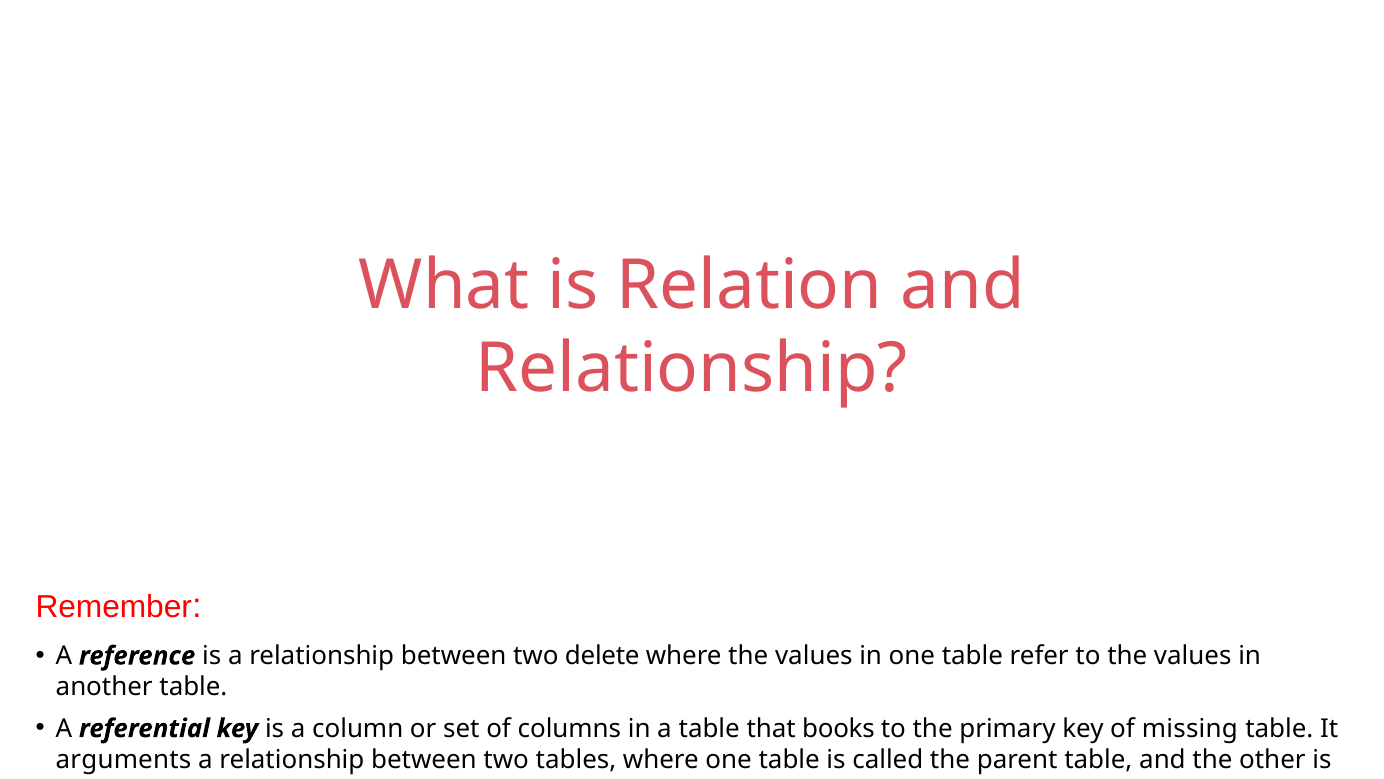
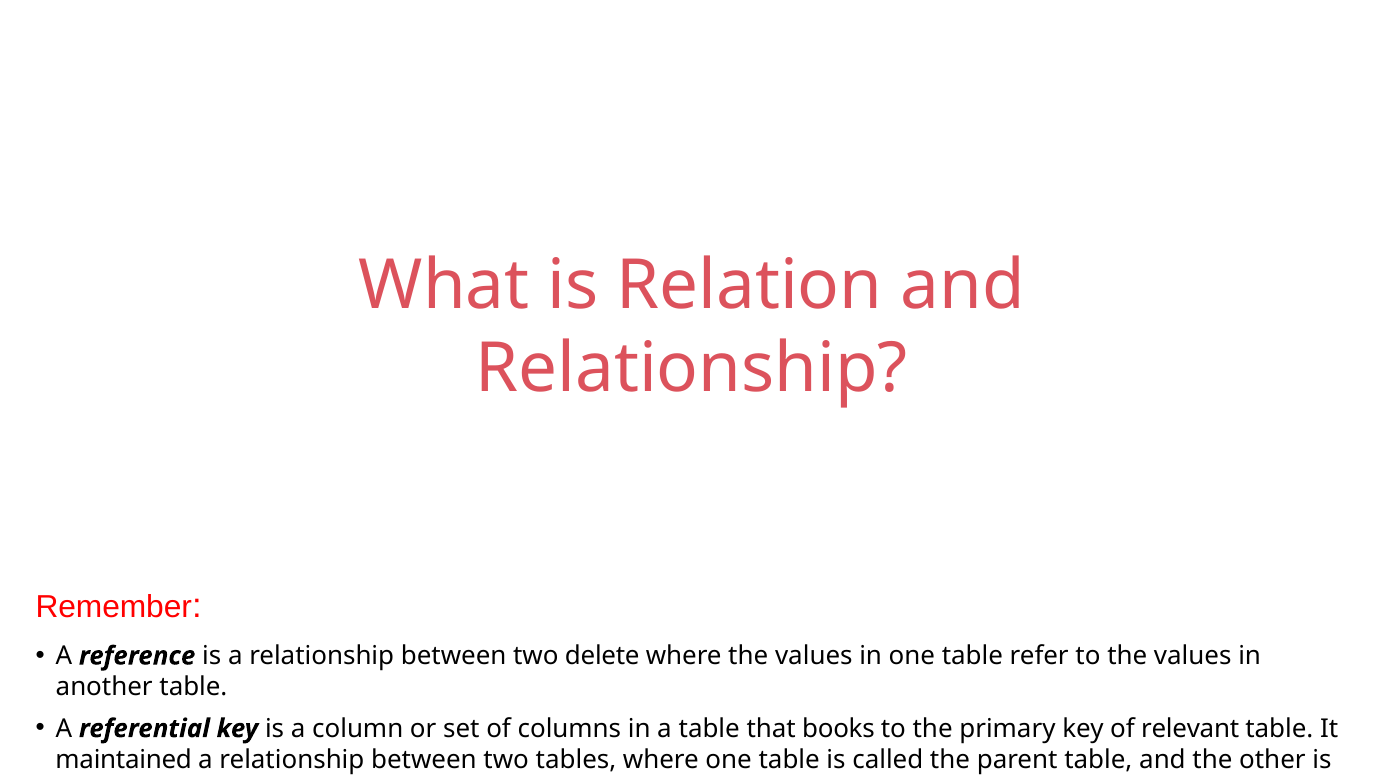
missing: missing -> relevant
arguments: arguments -> maintained
